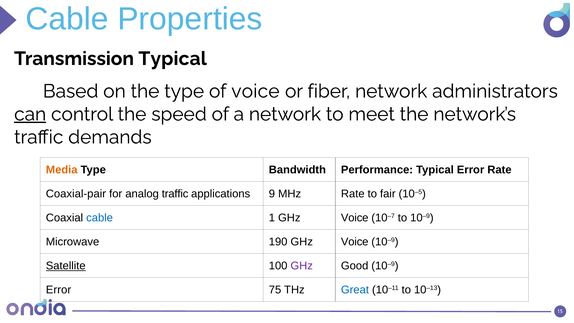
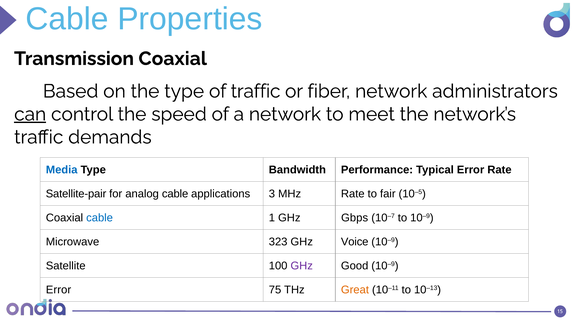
Transmission Typical: Typical -> Coaxial
of voice: voice -> traffic
Media colour: orange -> blue
Coaxial-pair: Coaxial-pair -> Satellite-pair
analog traffic: traffic -> cable
9: 9 -> 3
1 GHz Voice: Voice -> Gbps
190: 190 -> 323
Satellite underline: present -> none
Great colour: blue -> orange
